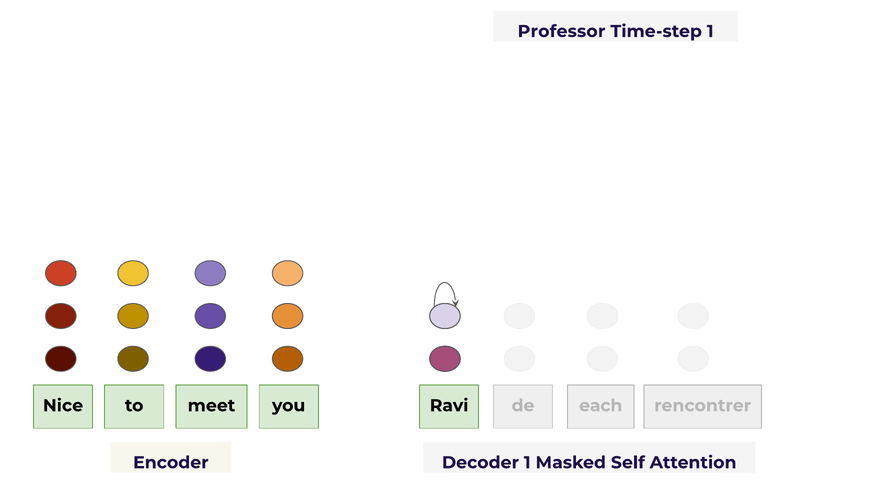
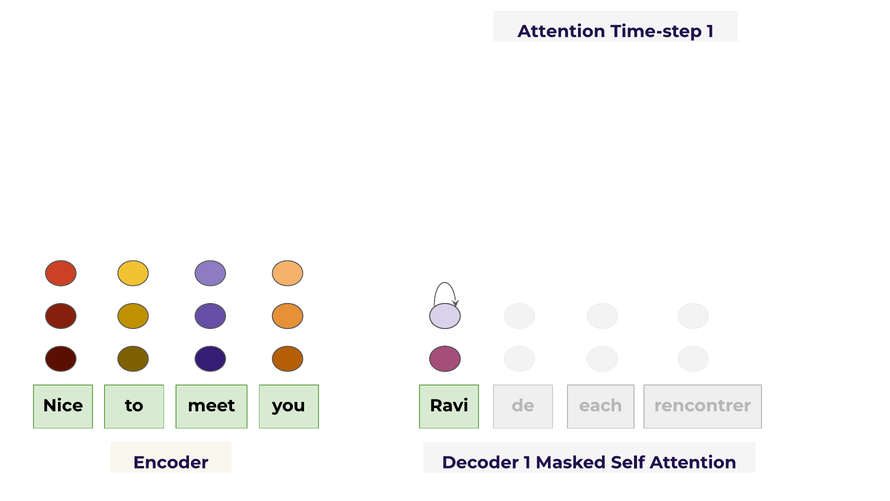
Professor at (562, 31): Professor -> Attention
